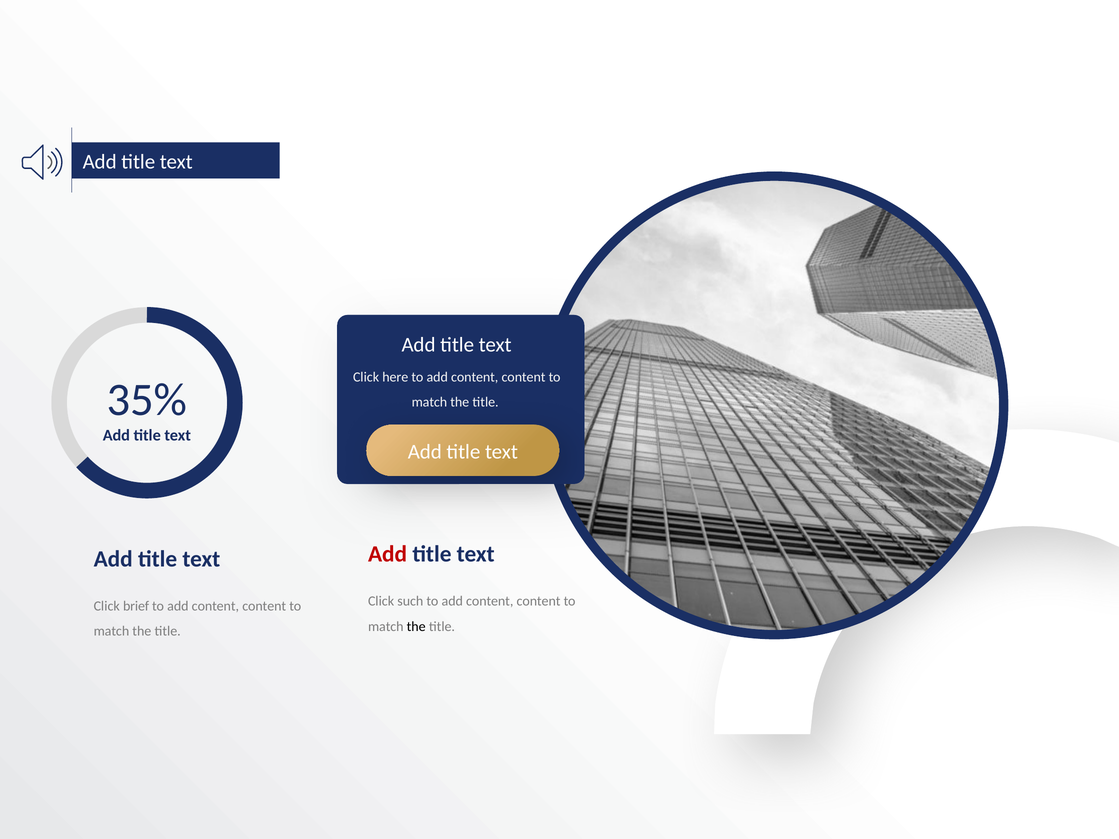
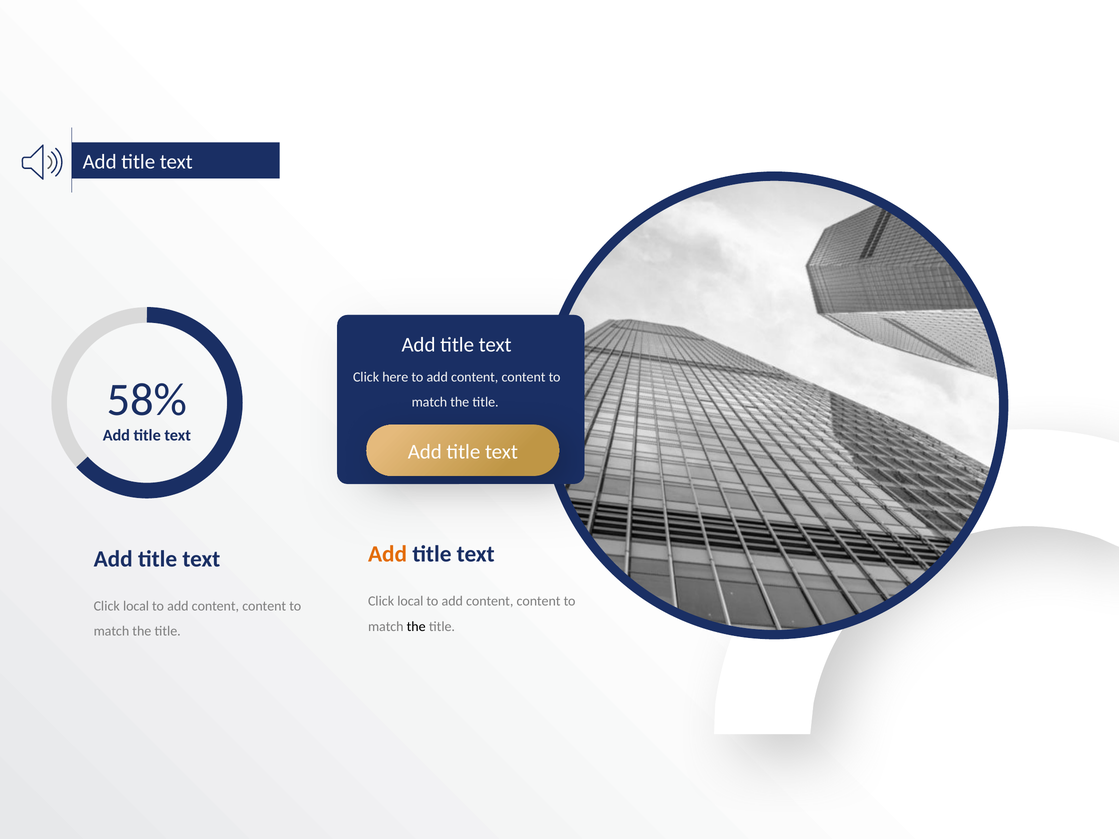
35%: 35% -> 58%
Add at (388, 554) colour: red -> orange
such at (410, 601): such -> local
brief at (136, 606): brief -> local
